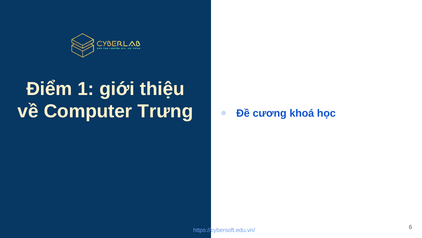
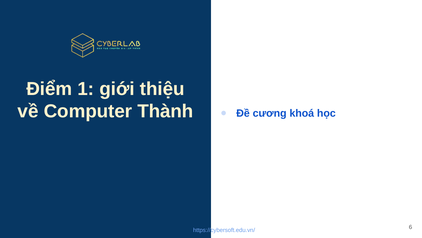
Trưng: Trưng -> Thành
